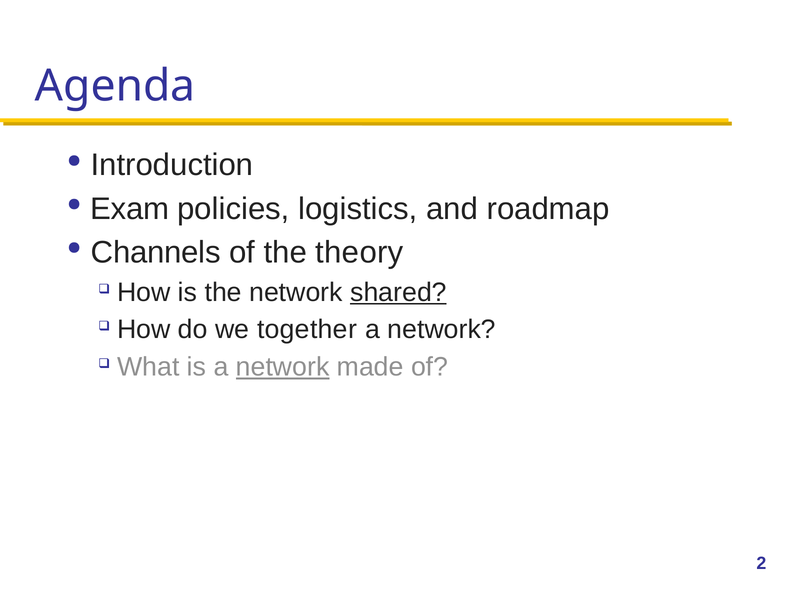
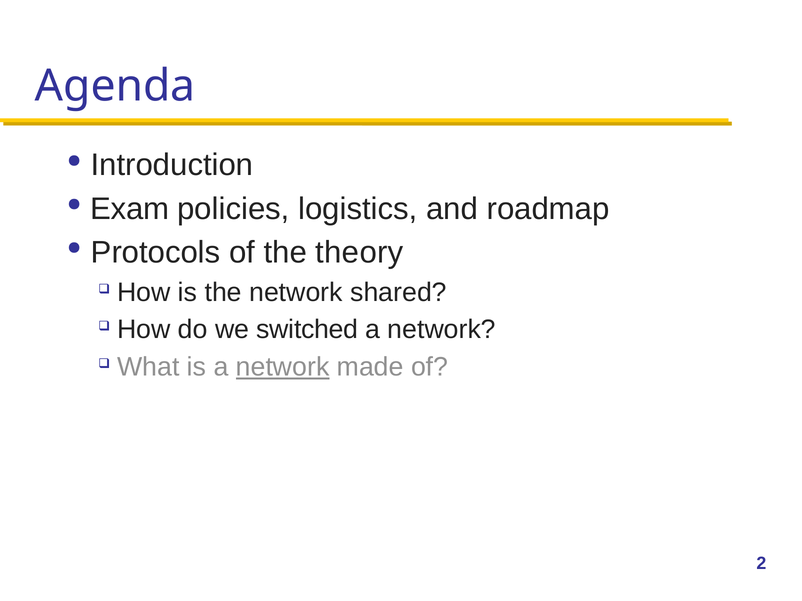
Channels: Channels -> Protocols
shared underline: present -> none
together: together -> switched
